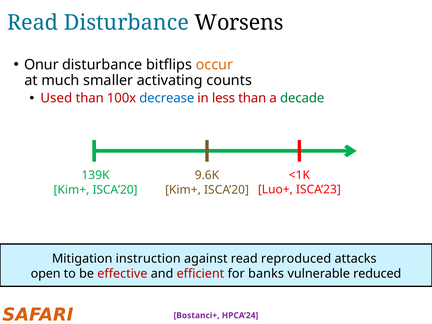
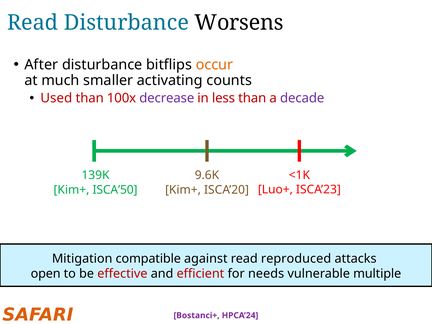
Onur: Onur -> After
decrease colour: blue -> purple
decade colour: green -> purple
ISCA’20 at (115, 190): ISCA’20 -> ISCA’50
instruction: instruction -> compatible
banks: banks -> needs
reduced: reduced -> multiple
